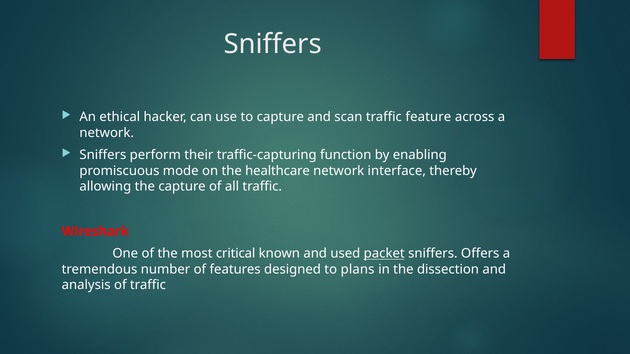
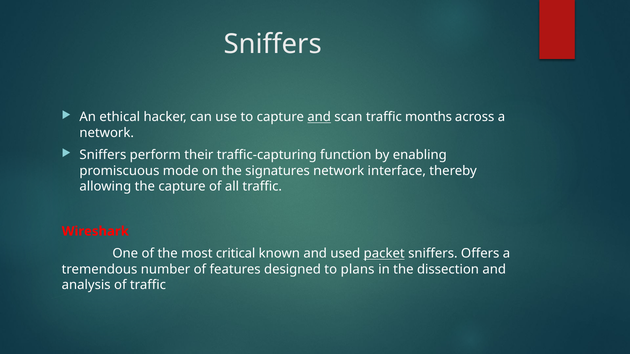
and at (319, 117) underline: none -> present
feature: feature -> months
healthcare: healthcare -> signatures
